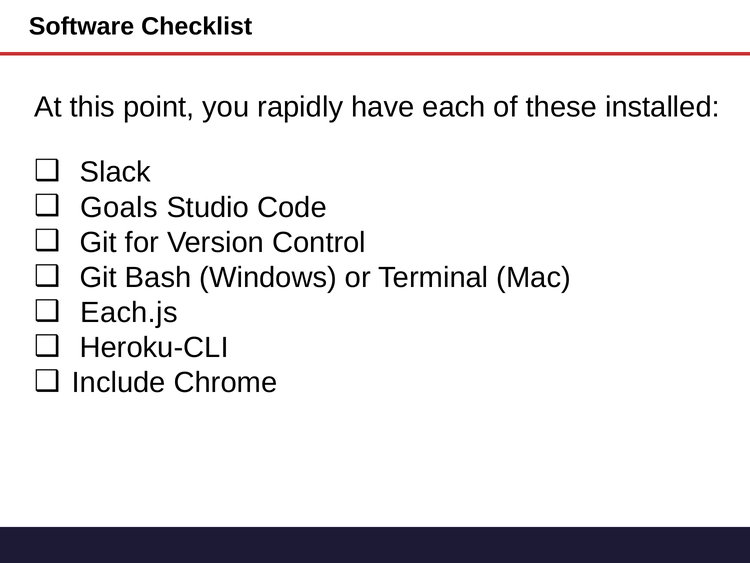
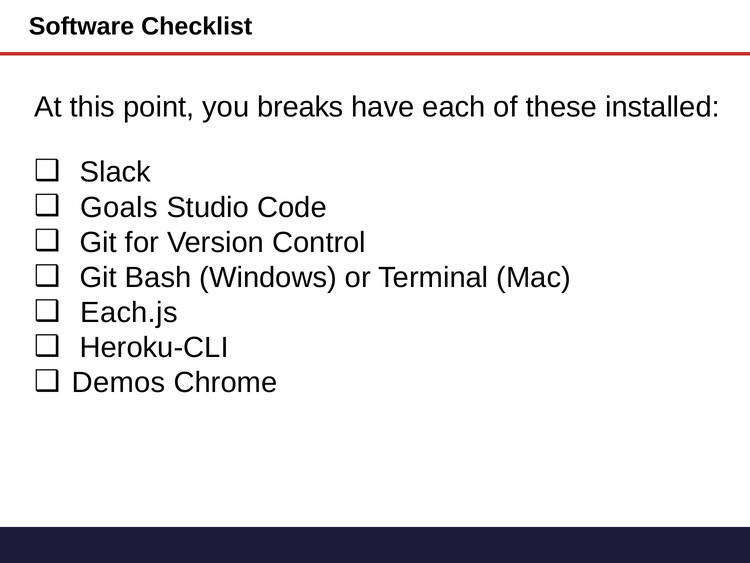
rapidly: rapidly -> breaks
Include: Include -> Demos
